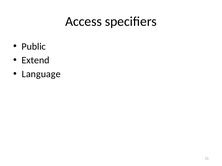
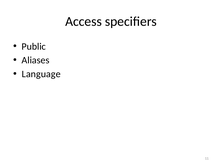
Extend: Extend -> Aliases
